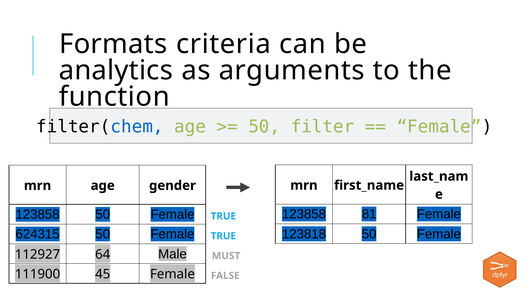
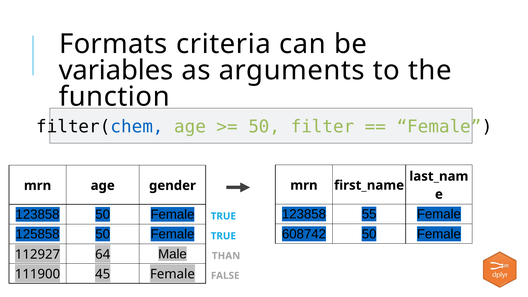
analytics: analytics -> variables
81: 81 -> 55
123818: 123818 -> 608742
624315: 624315 -> 125858
MUST: MUST -> THAN
